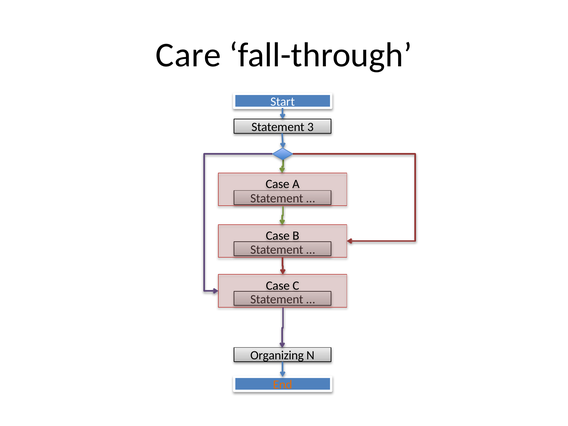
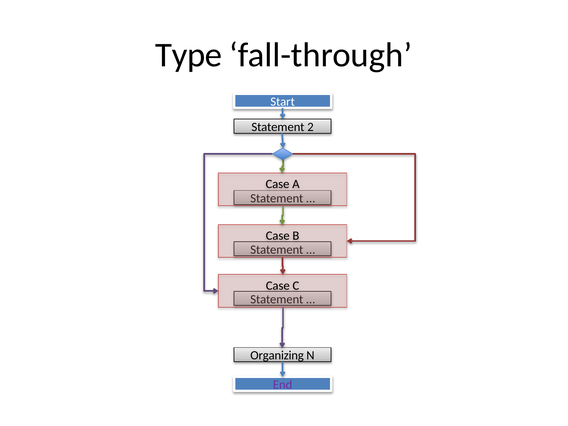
Care: Care -> Type
3: 3 -> 2
End colour: orange -> purple
